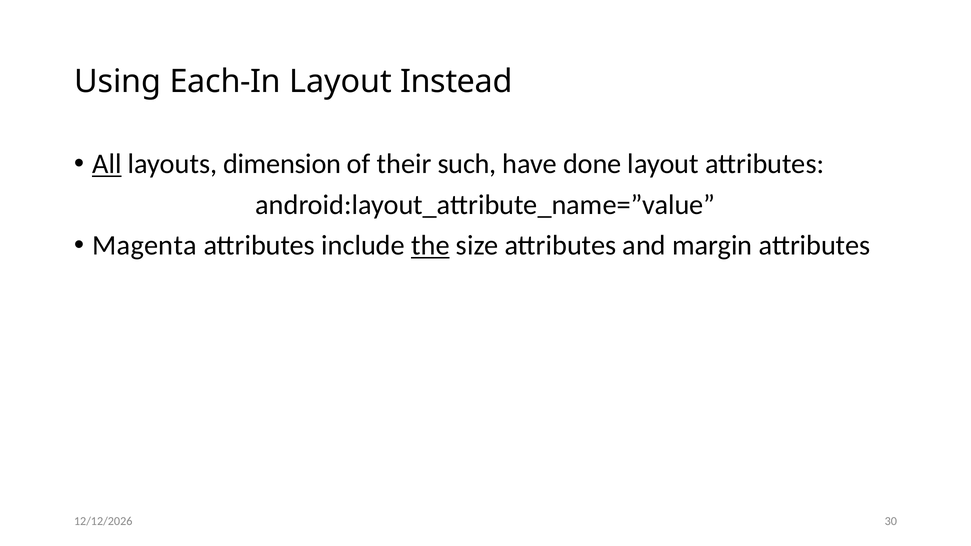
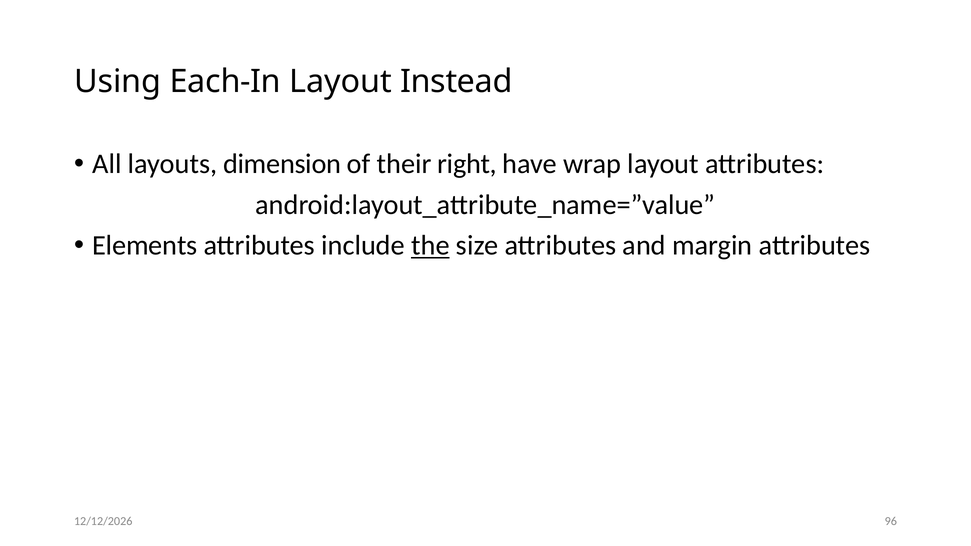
All underline: present -> none
such: such -> right
done: done -> wrap
Magenta: Magenta -> Elements
30: 30 -> 96
